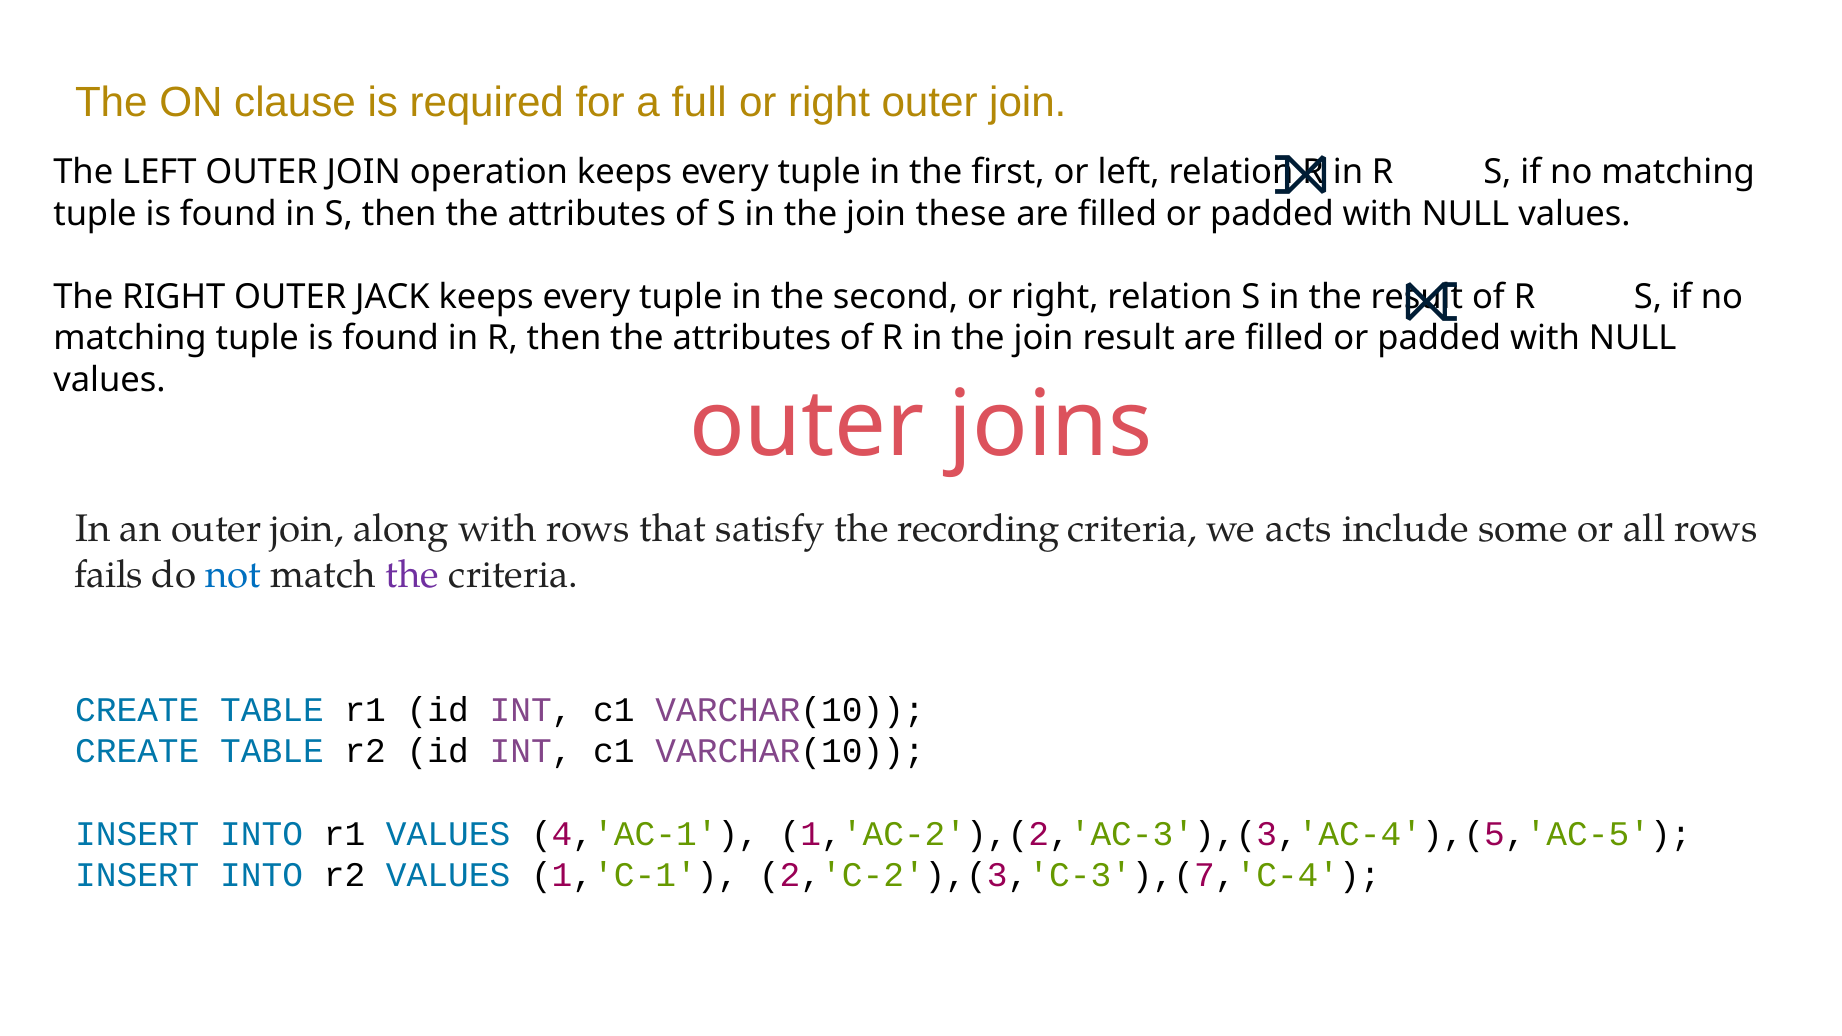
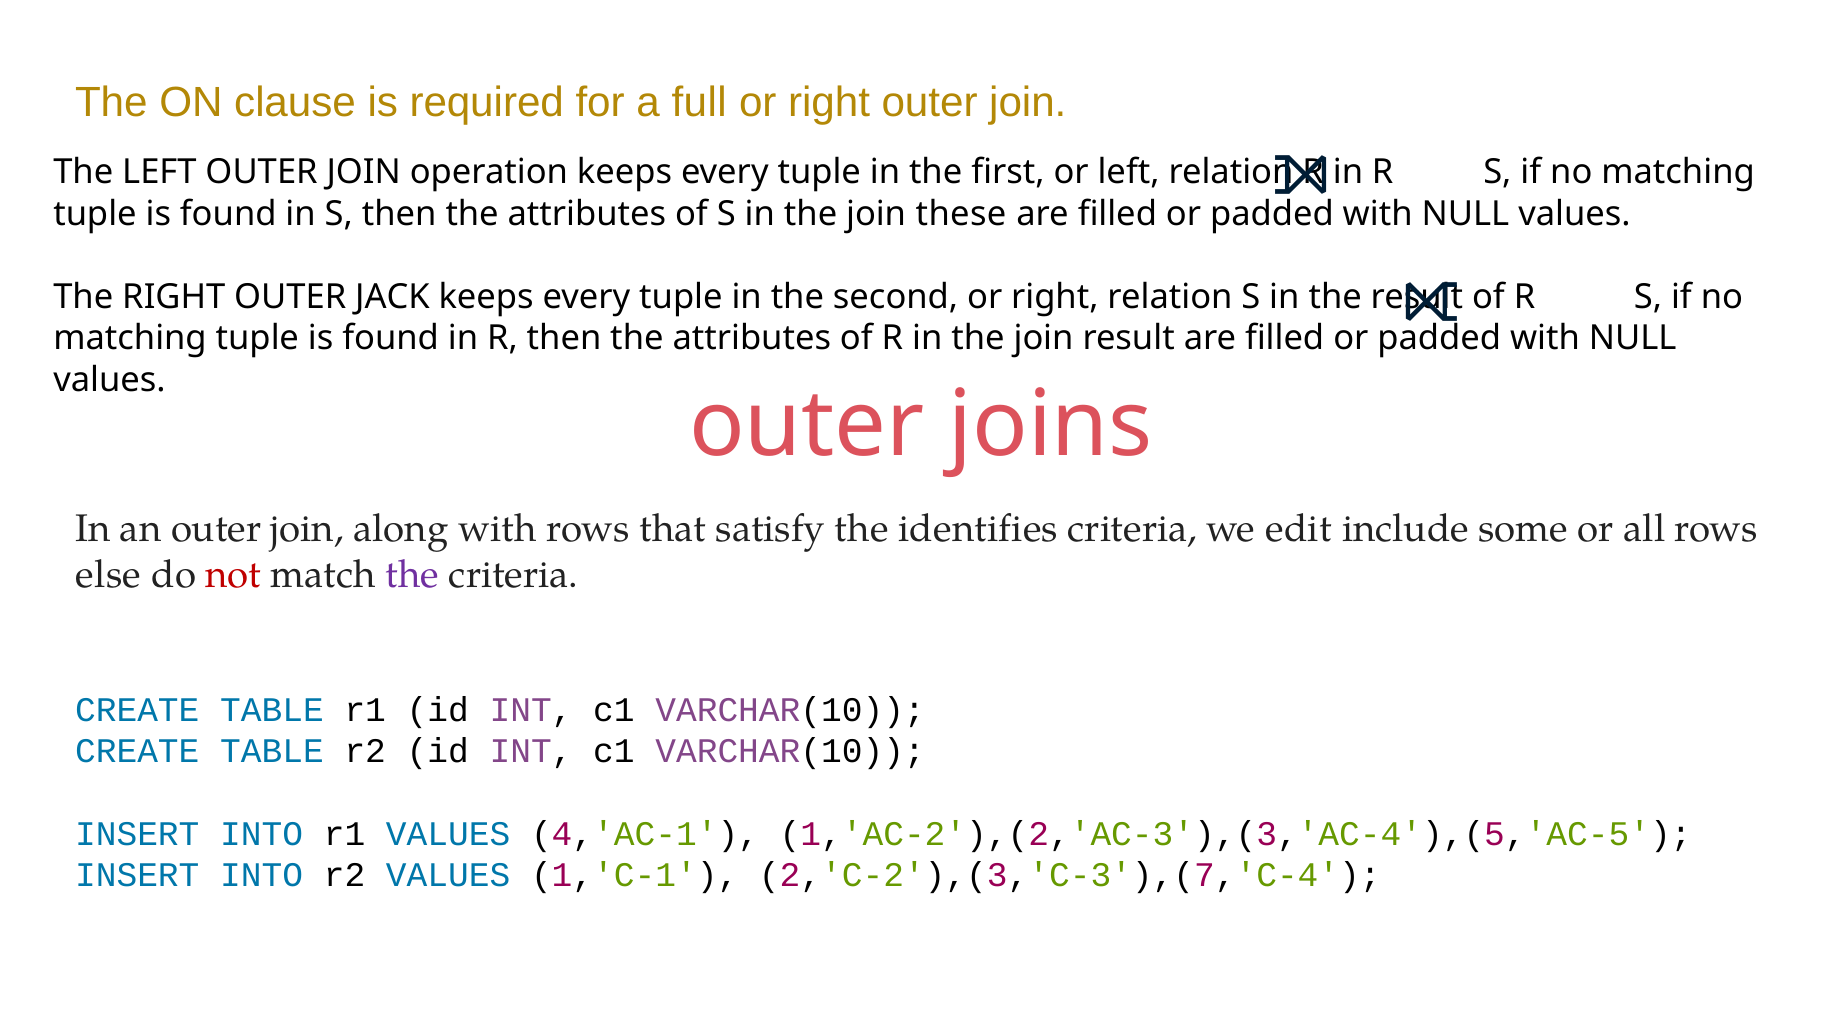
recording: recording -> identifies
acts: acts -> edit
fails: fails -> else
not colour: blue -> red
